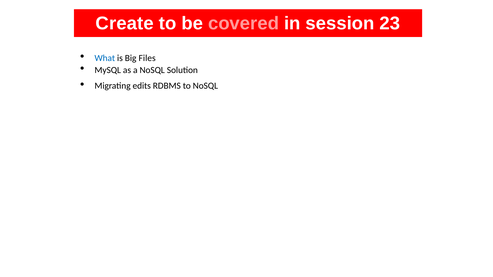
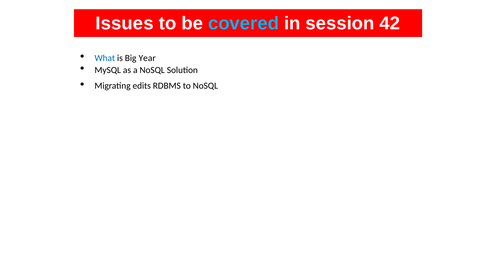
Create: Create -> Issues
covered colour: pink -> light blue
23: 23 -> 42
Files: Files -> Year
